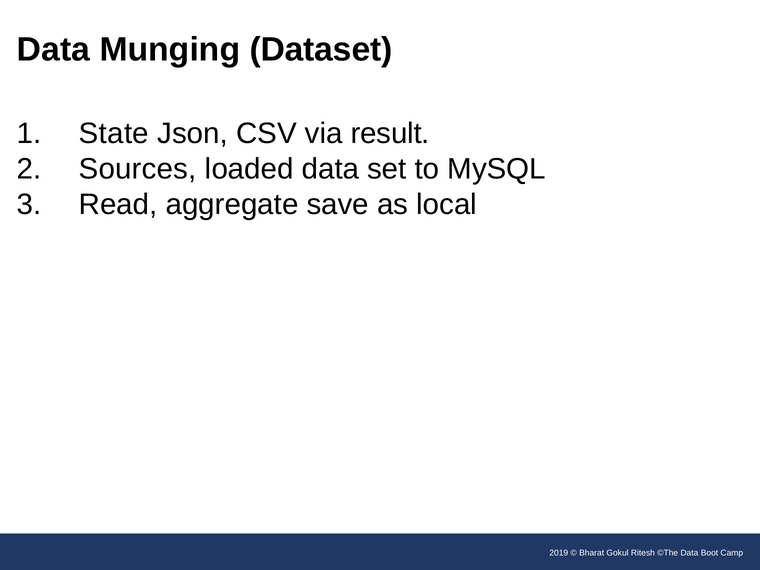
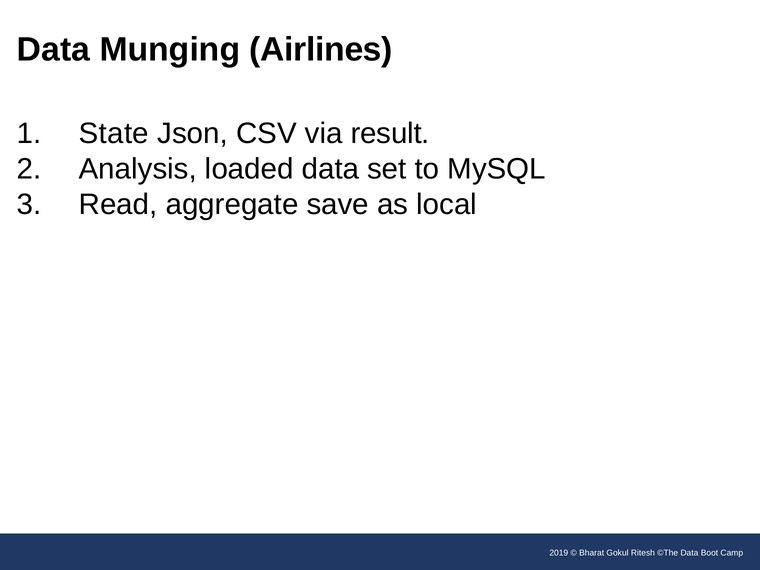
Dataset: Dataset -> Airlines
Sources: Sources -> Analysis
